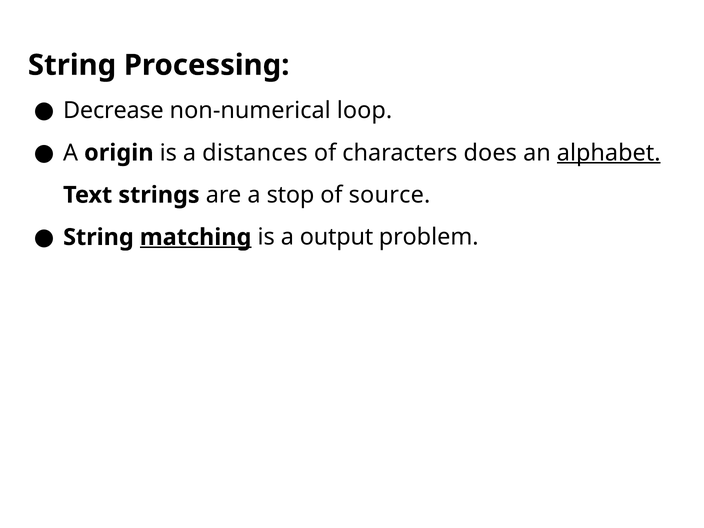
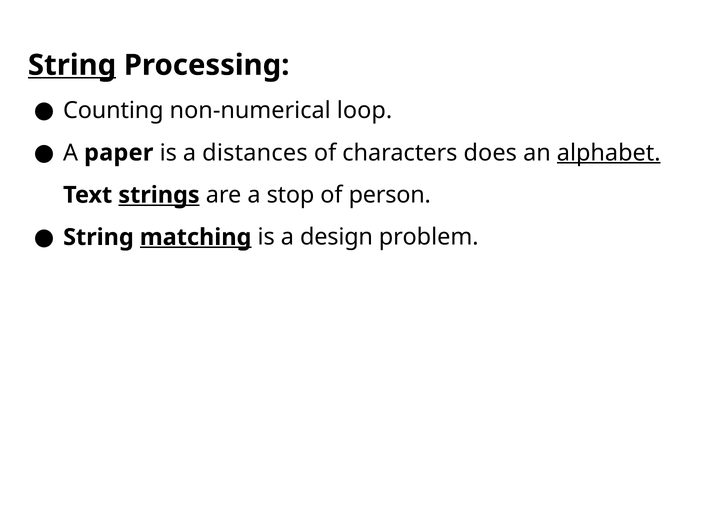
String at (72, 65) underline: none -> present
Decrease: Decrease -> Counting
origin: origin -> paper
strings underline: none -> present
source: source -> person
output: output -> design
